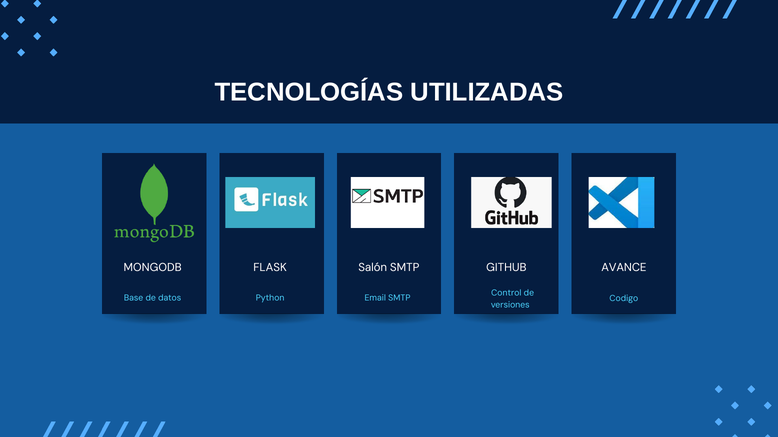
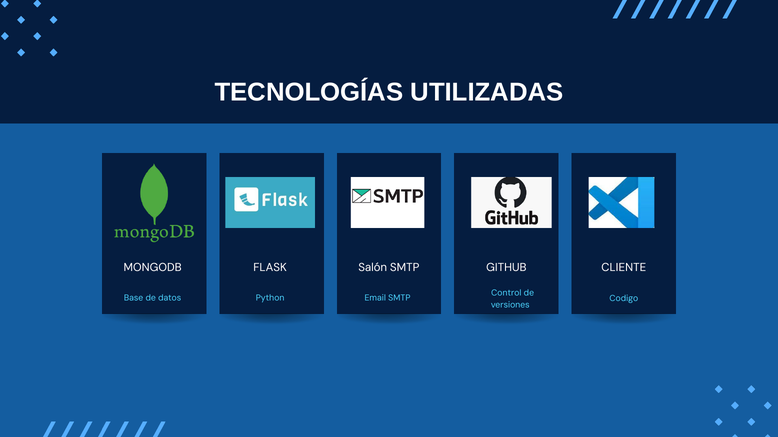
AVANCE: AVANCE -> CLIENTE
